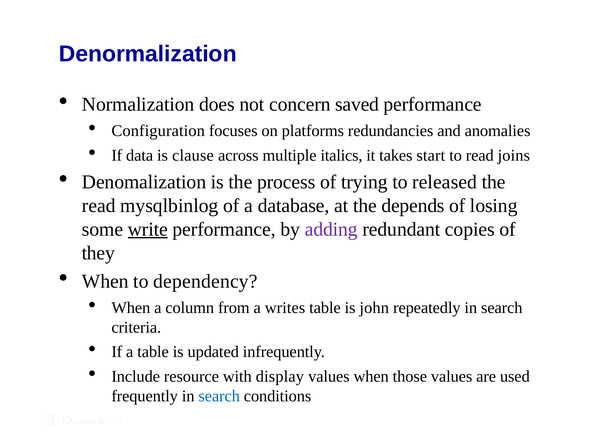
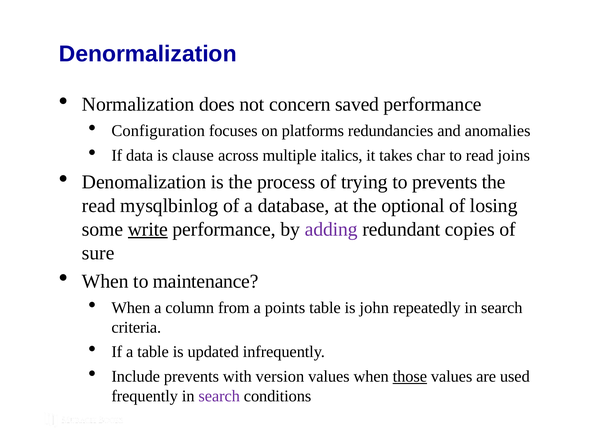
start: start -> char
to released: released -> prevents
depends: depends -> optional
they: they -> sure
dependency: dependency -> maintenance
writes: writes -> points
Include resource: resource -> prevents
display: display -> version
those underline: none -> present
search at (219, 396) colour: blue -> purple
